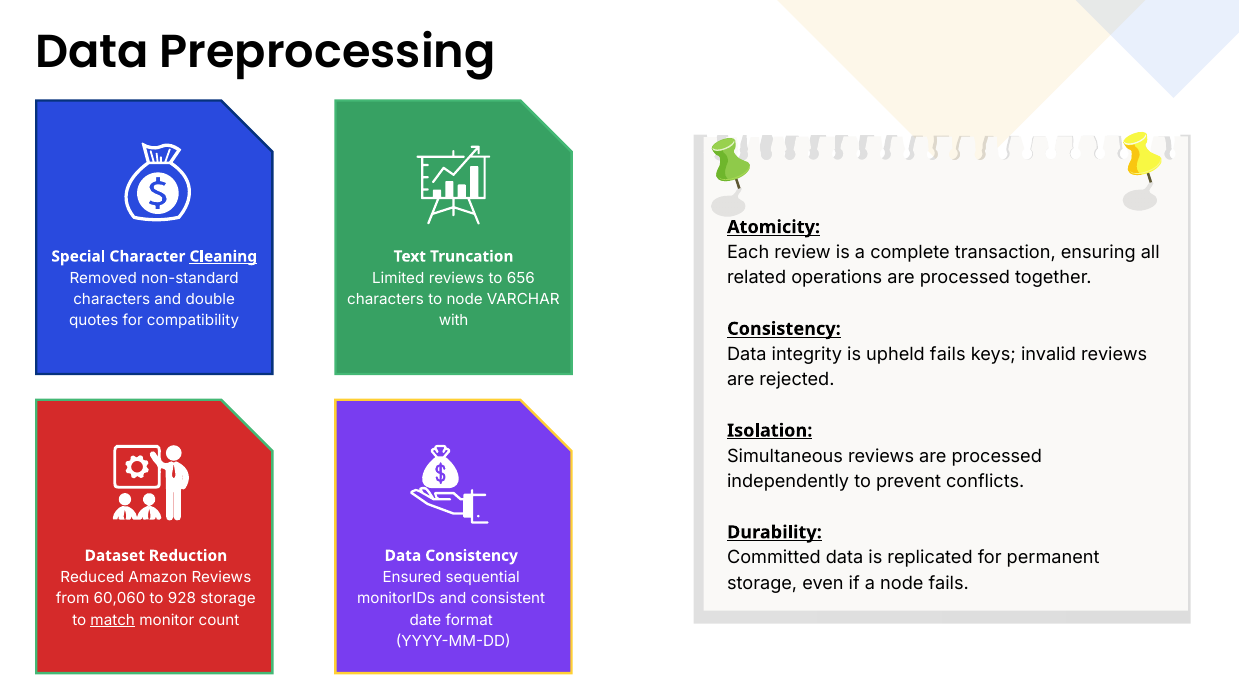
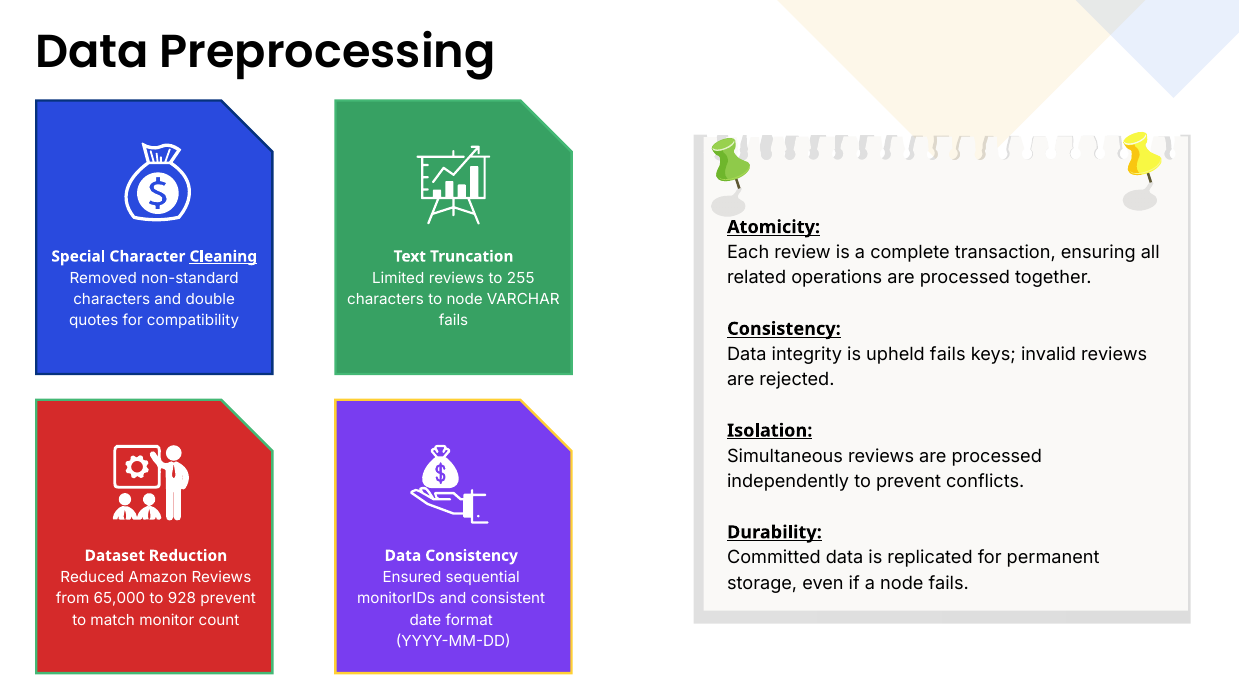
656: 656 -> 255
with at (454, 321): with -> fails
60,060: 60,060 -> 65,000
928 storage: storage -> prevent
match underline: present -> none
